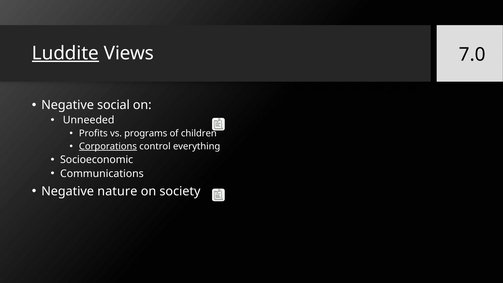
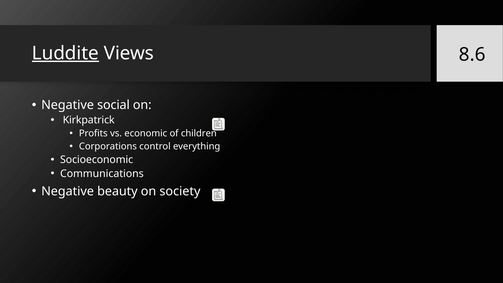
7.0: 7.0 -> 8.6
Unneeded: Unneeded -> Kirkpatrick
programs: programs -> economic
Corporations underline: present -> none
nature: nature -> beauty
